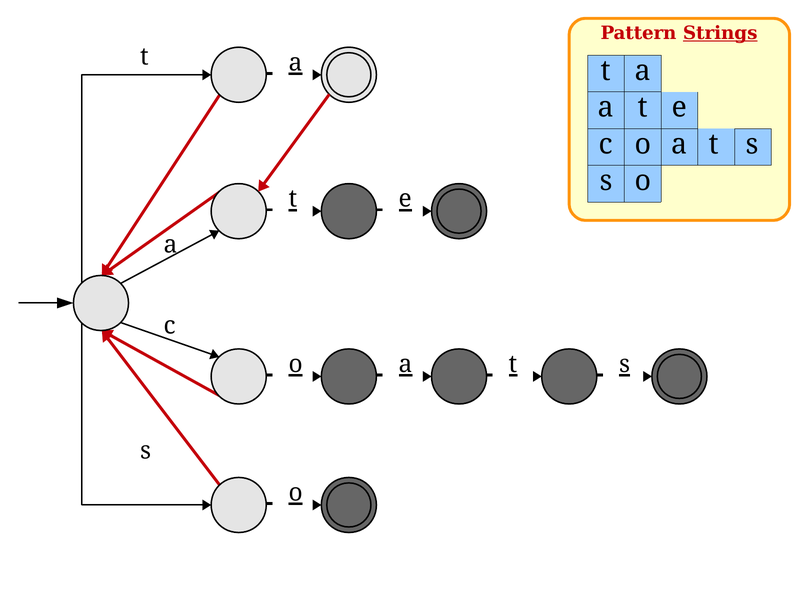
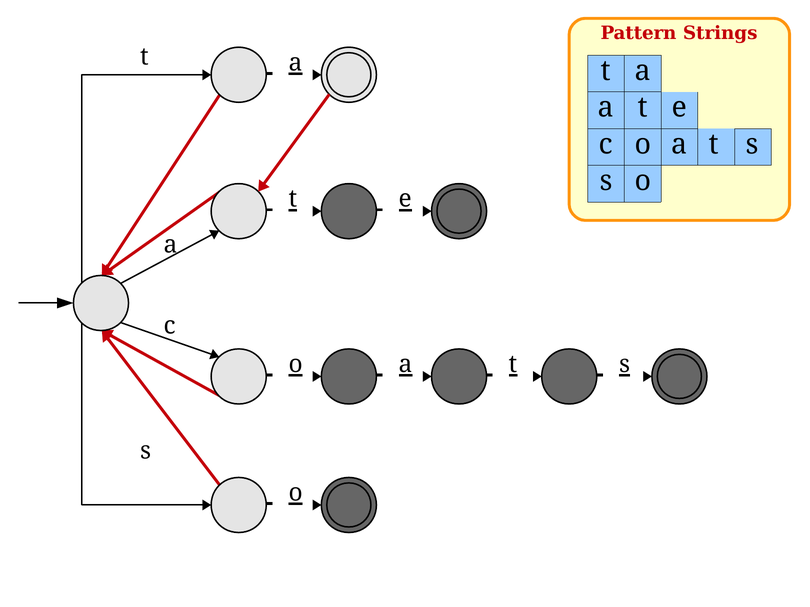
Strings underline: present -> none
